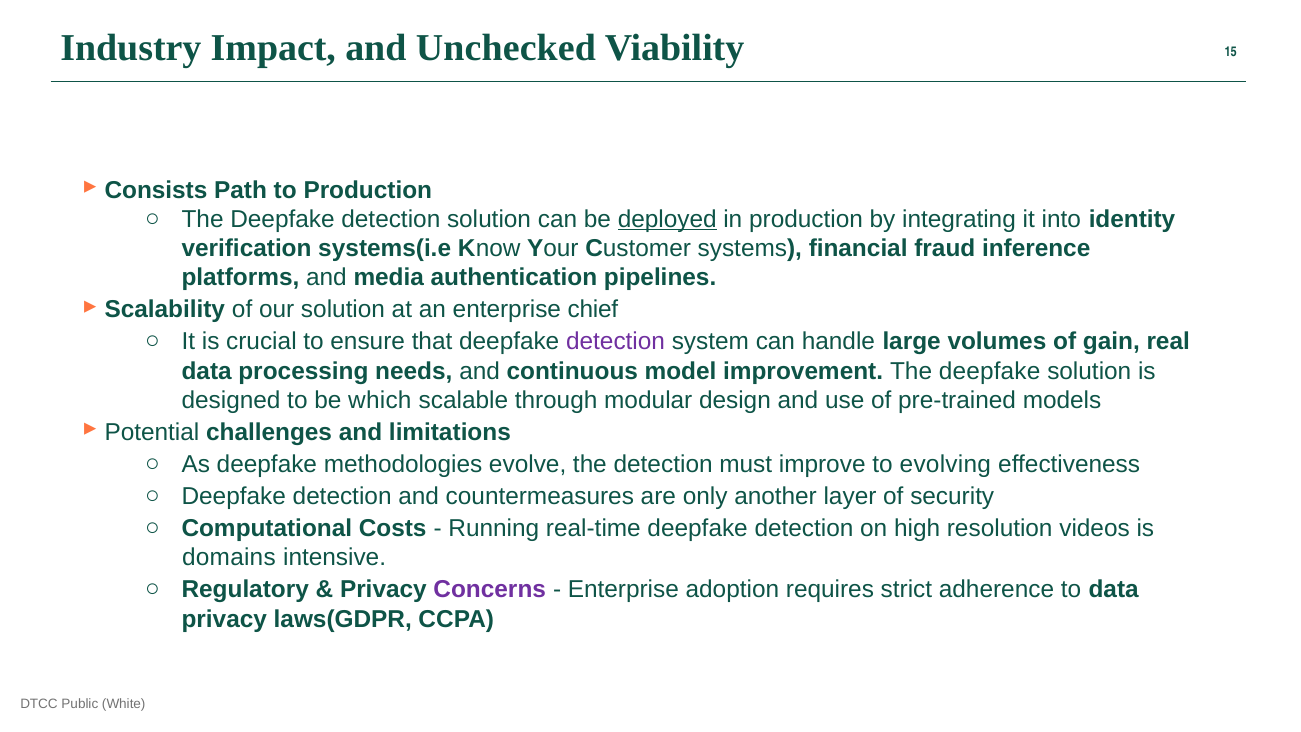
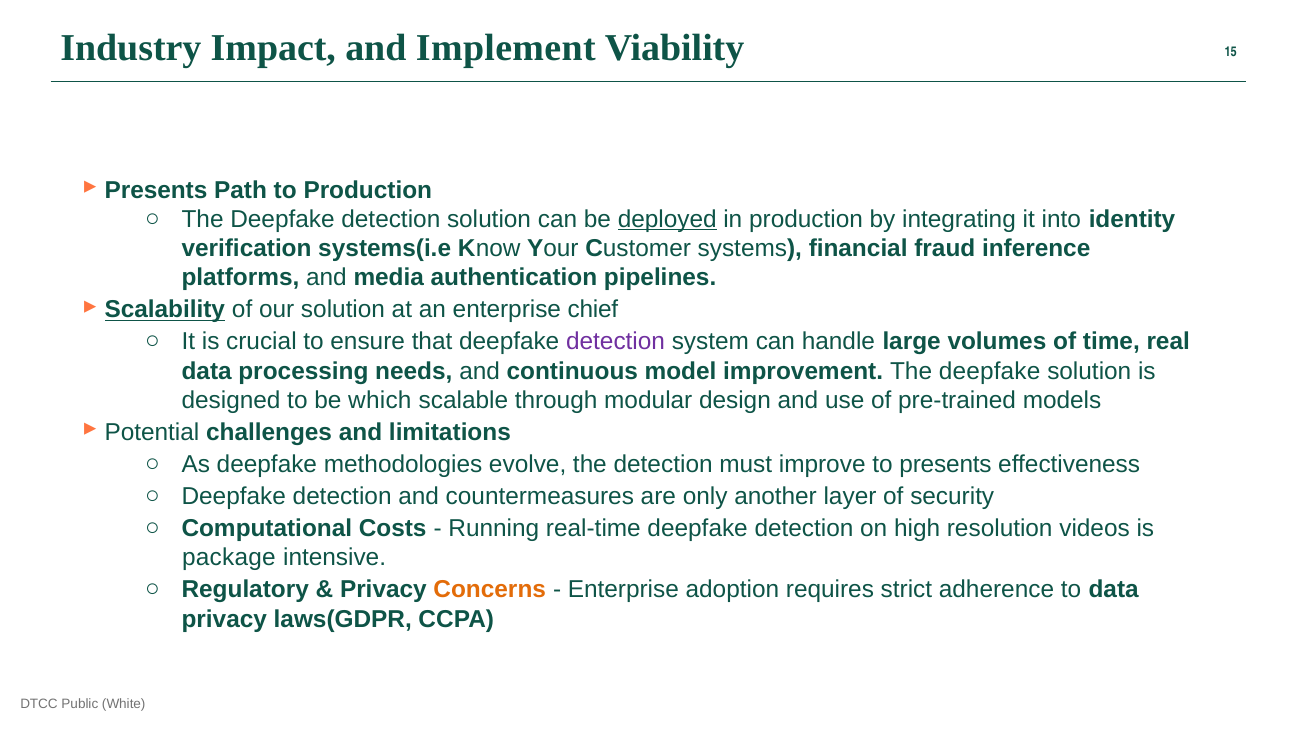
Unchecked: Unchecked -> Implement
Consists at (156, 190): Consists -> Presents
Scalability underline: none -> present
gain: gain -> time
to evolving: evolving -> presents
domains: domains -> package
Concerns colour: purple -> orange
